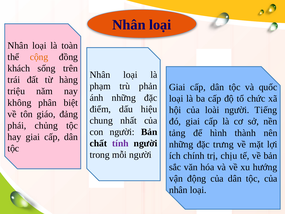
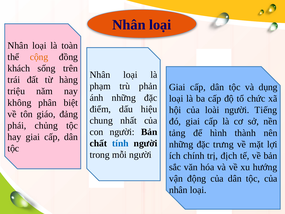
quốc: quốc -> dụng
tính colour: purple -> blue
chịu: chịu -> địch
